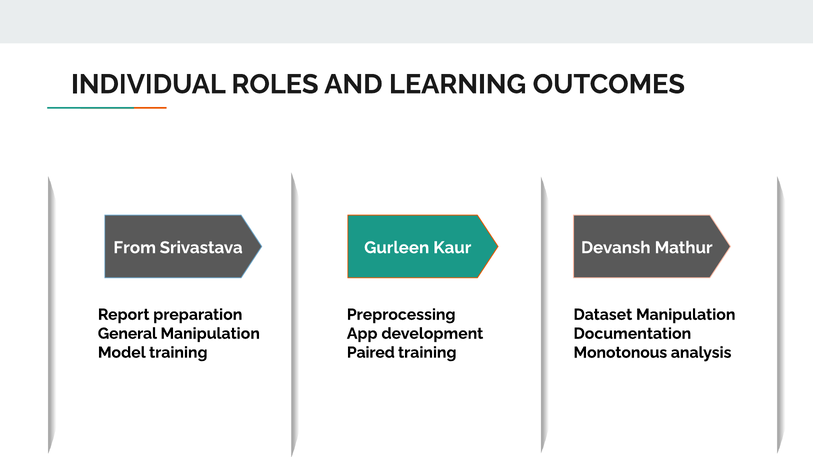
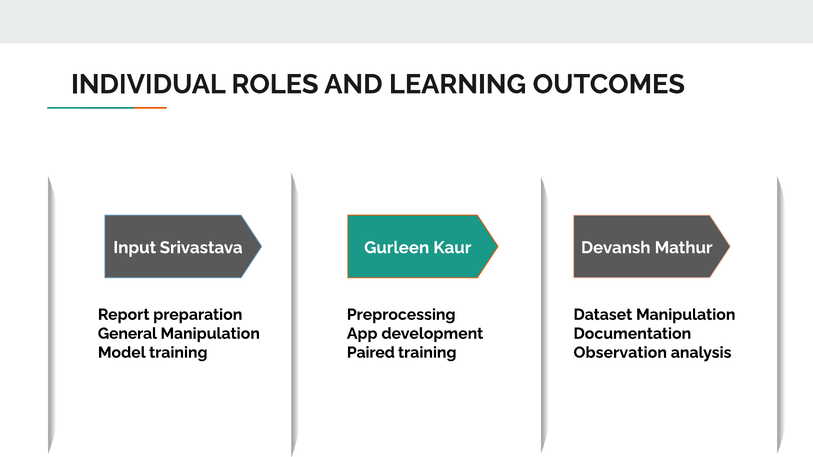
From: From -> Input
Monotonous: Monotonous -> Observation
